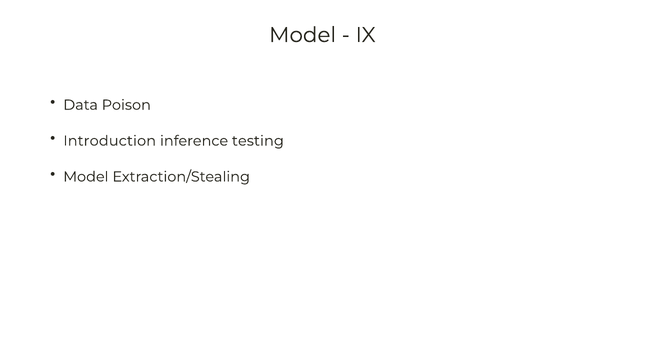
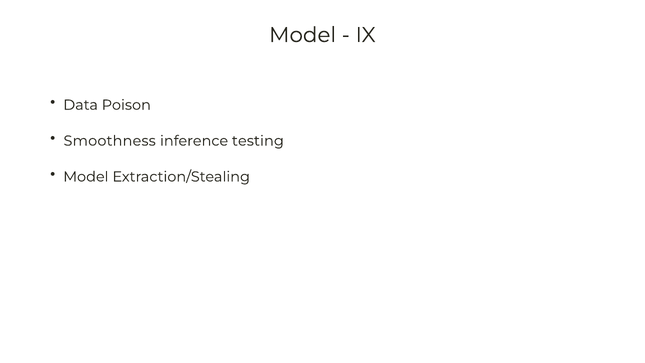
Introduction: Introduction -> Smoothness
